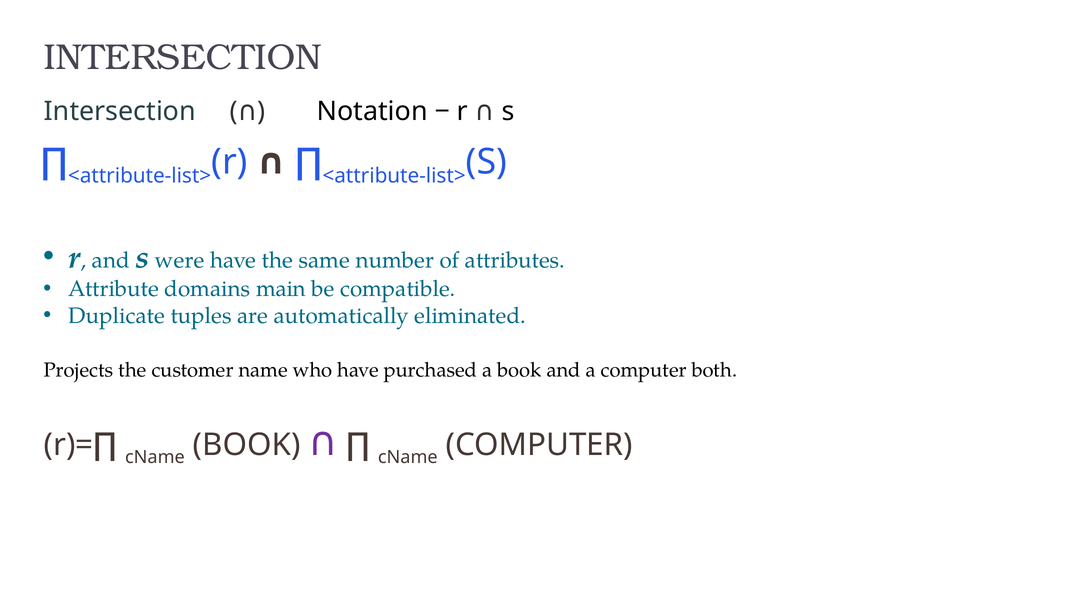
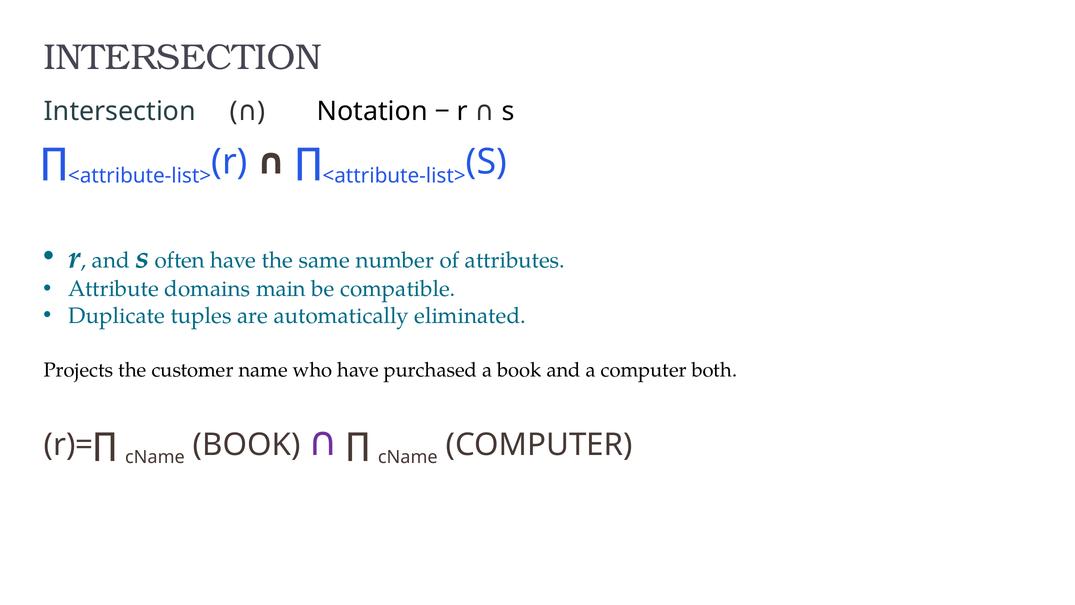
were: were -> often
